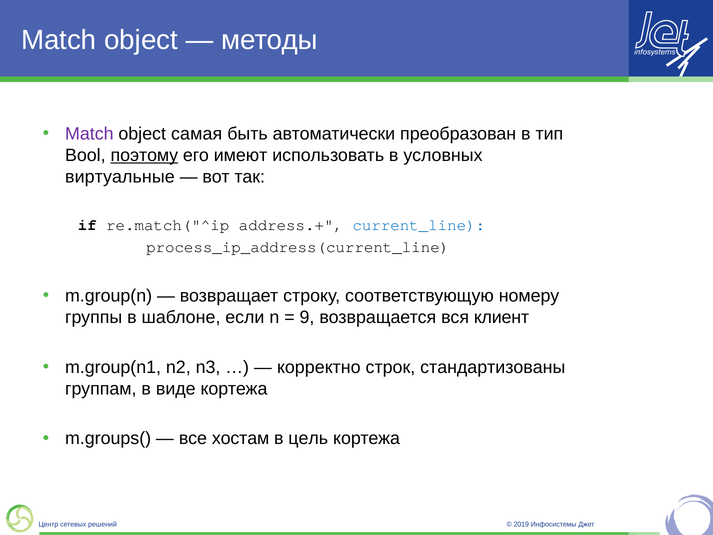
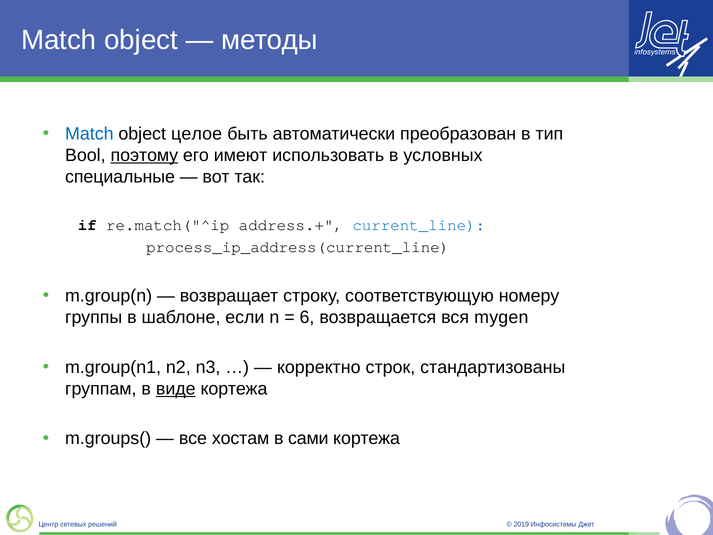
Match at (89, 134) colour: purple -> blue
самая: самая -> целое
виртуальные: виртуальные -> специальные
9: 9 -> 6
клиент: клиент -> mygen
виде underline: none -> present
цель: цель -> сами
